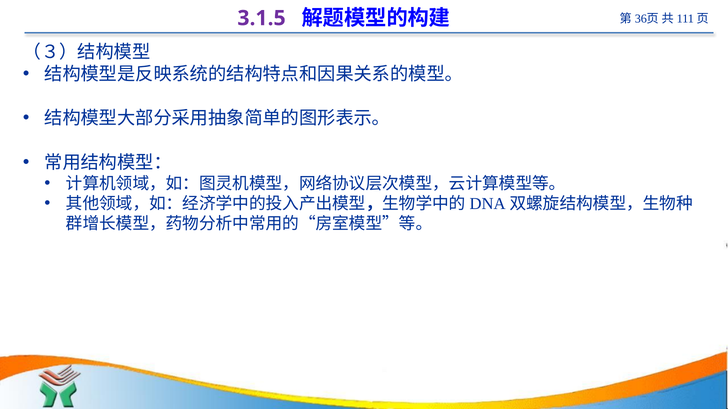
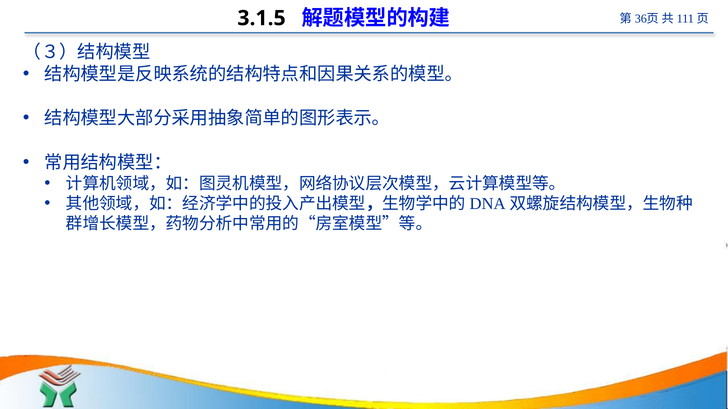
3.1.5 colour: purple -> black
